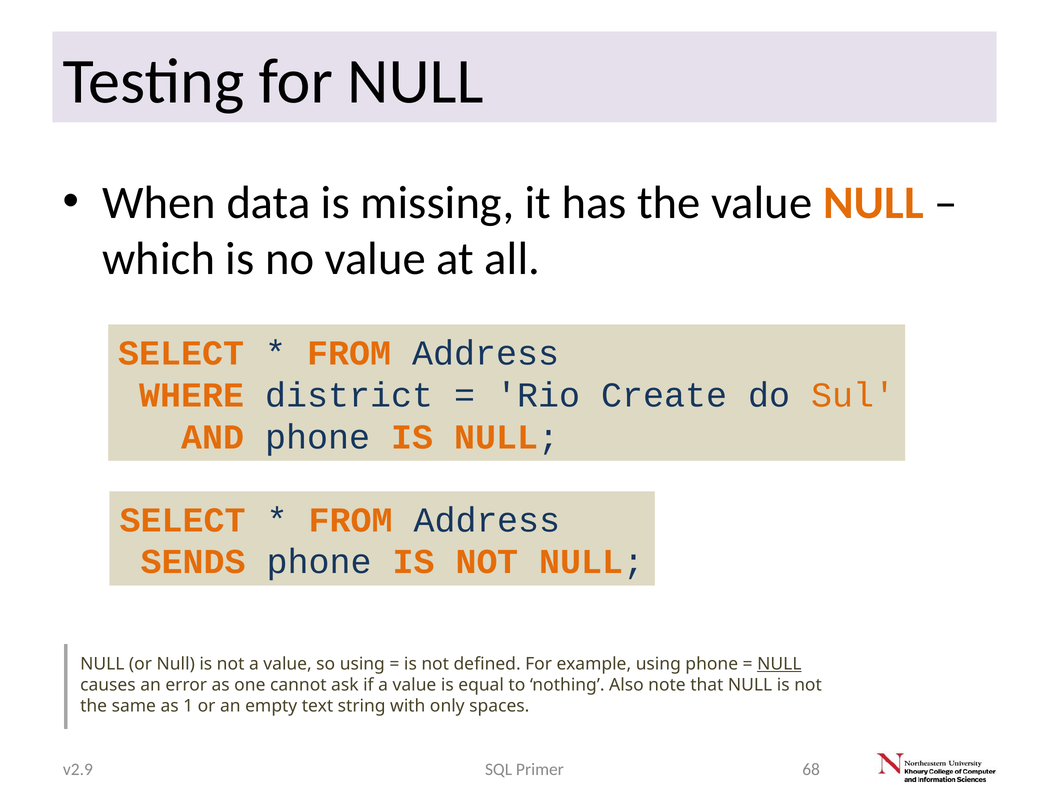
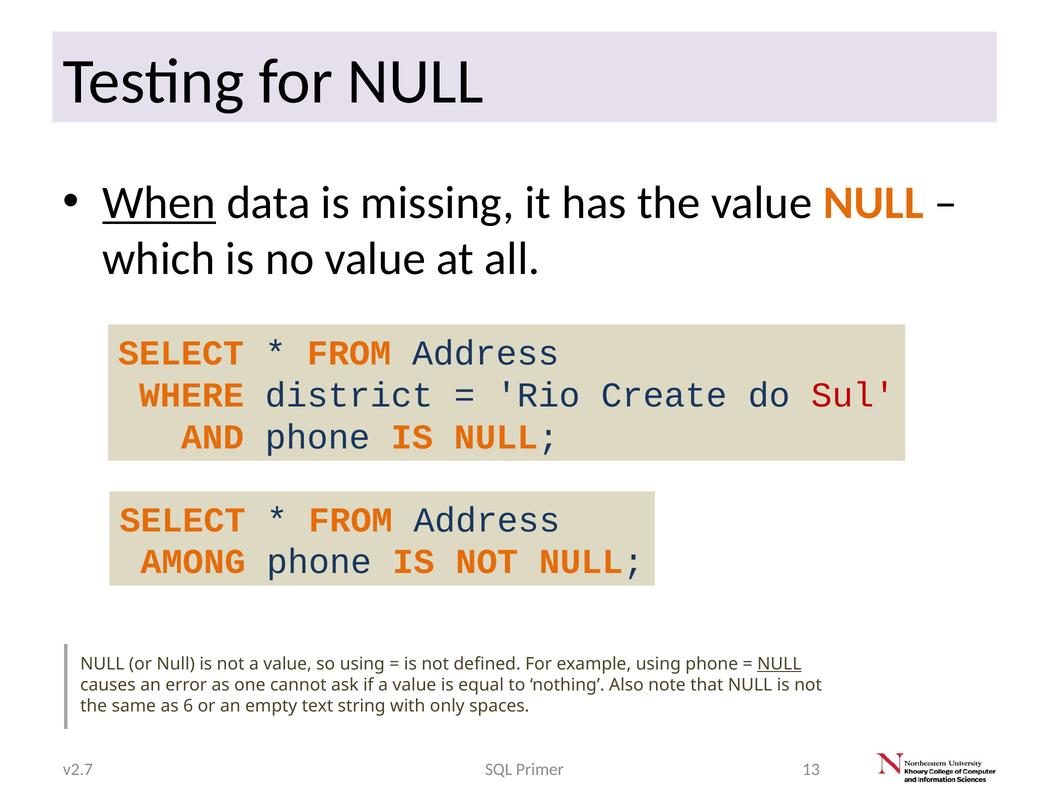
When underline: none -> present
Sul colour: orange -> red
SENDS: SENDS -> AMONG
1: 1 -> 6
68: 68 -> 13
v2.9: v2.9 -> v2.7
